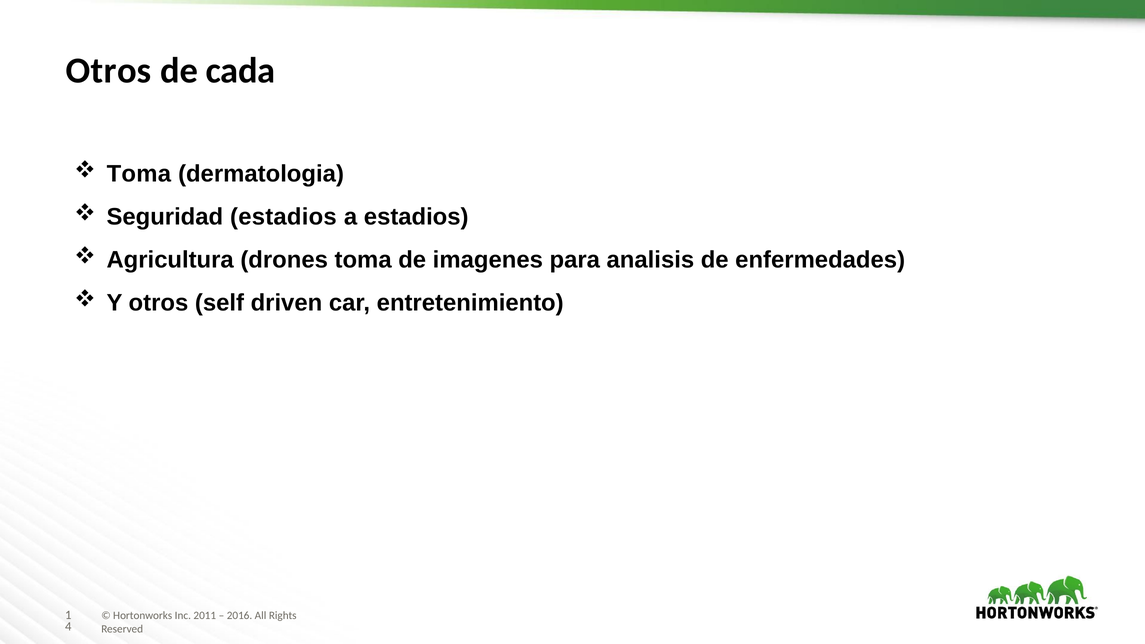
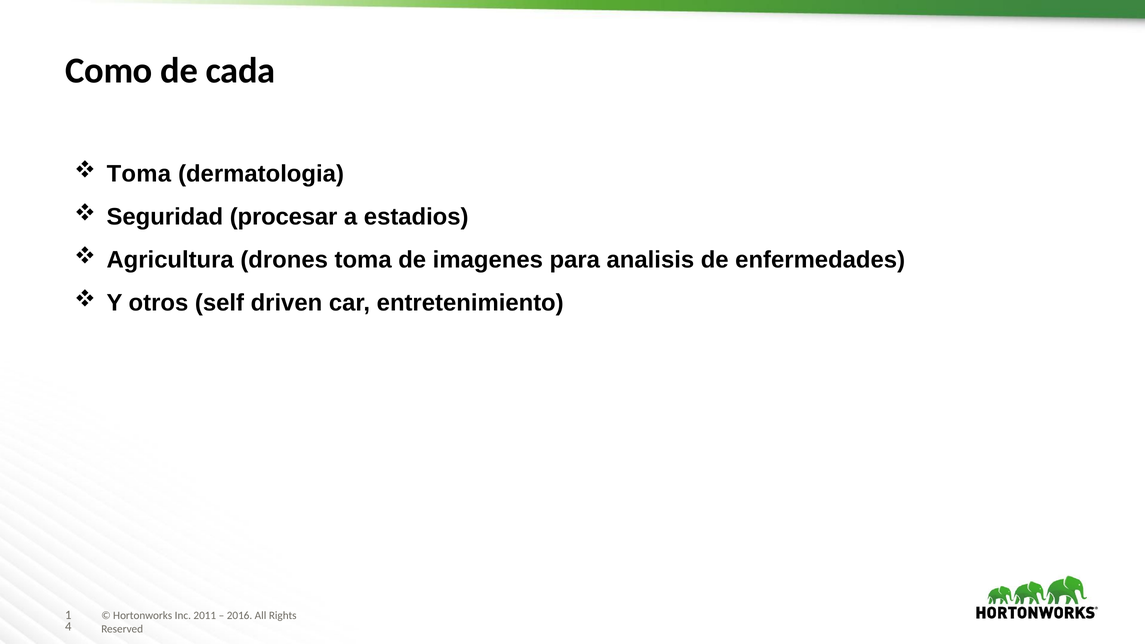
Otros at (109, 71): Otros -> Como
Seguridad estadios: estadios -> procesar
